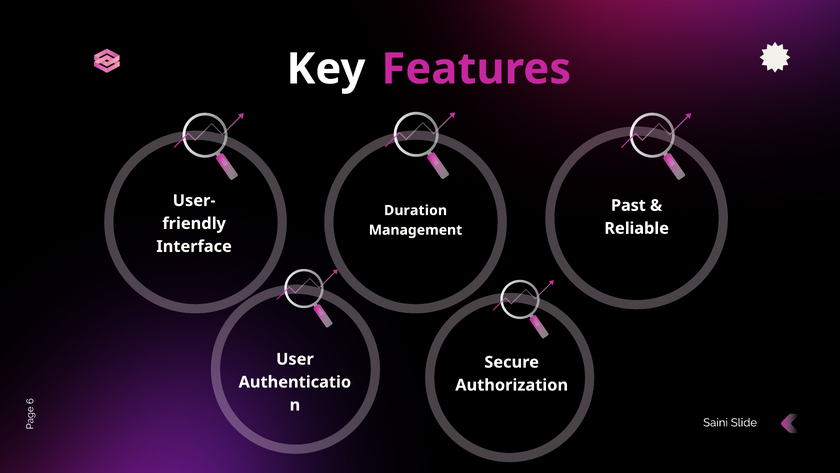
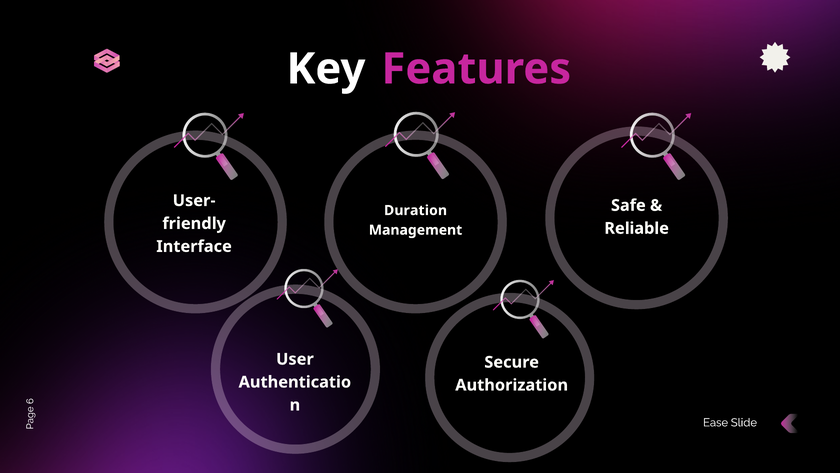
Past: Past -> Safe
Saini: Saini -> Ease
